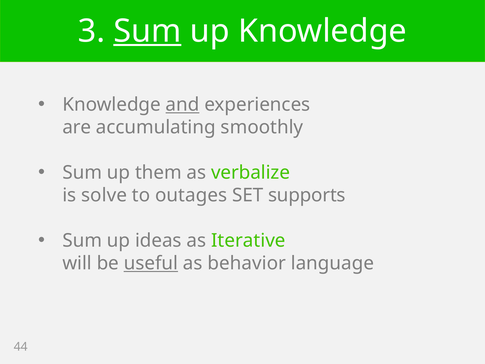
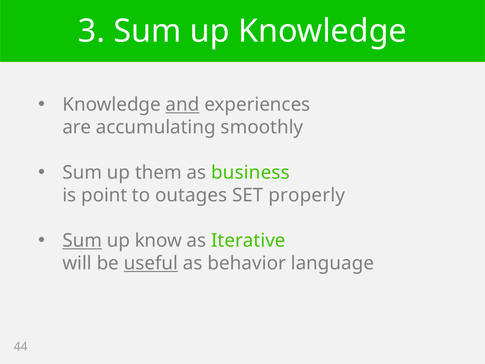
Sum at (147, 31) underline: present -> none
verbalize: verbalize -> business
solve: solve -> point
supports: supports -> properly
Sum at (82, 241) underline: none -> present
ideas: ideas -> know
